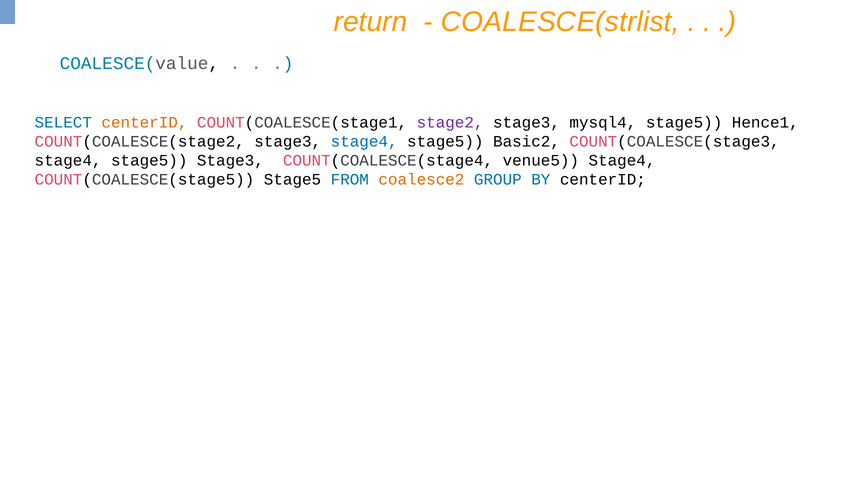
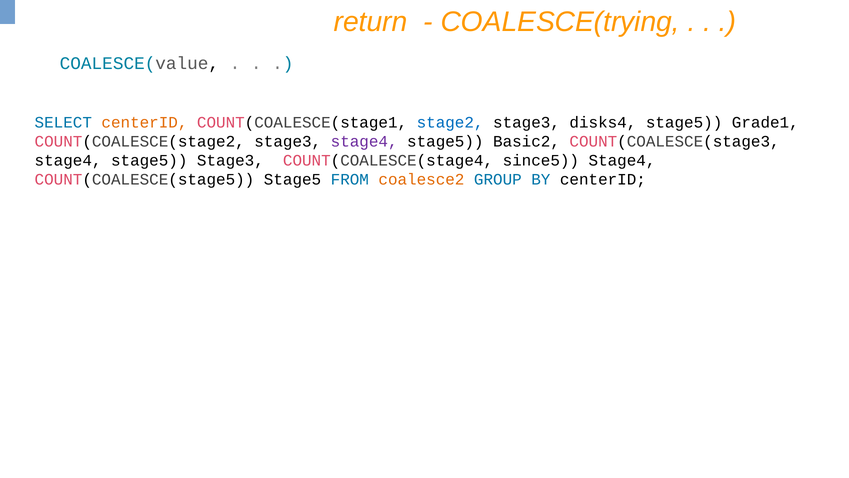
COALESCE(strlist: COALESCE(strlist -> COALESCE(trying
stage2 colour: purple -> blue
mysql4: mysql4 -> disks4
Hence1: Hence1 -> Grade1
stage4 at (364, 141) colour: blue -> purple
venue5: venue5 -> since5
